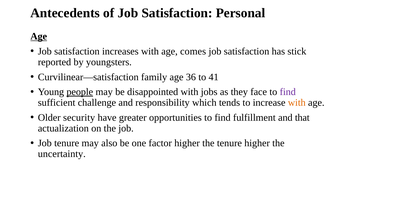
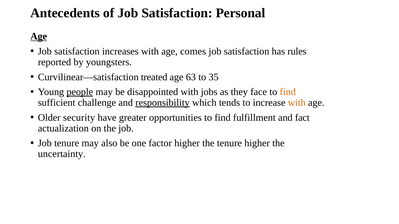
stick: stick -> rules
family: family -> treated
36: 36 -> 63
41: 41 -> 35
find at (288, 92) colour: purple -> orange
responsibility underline: none -> present
that: that -> fact
